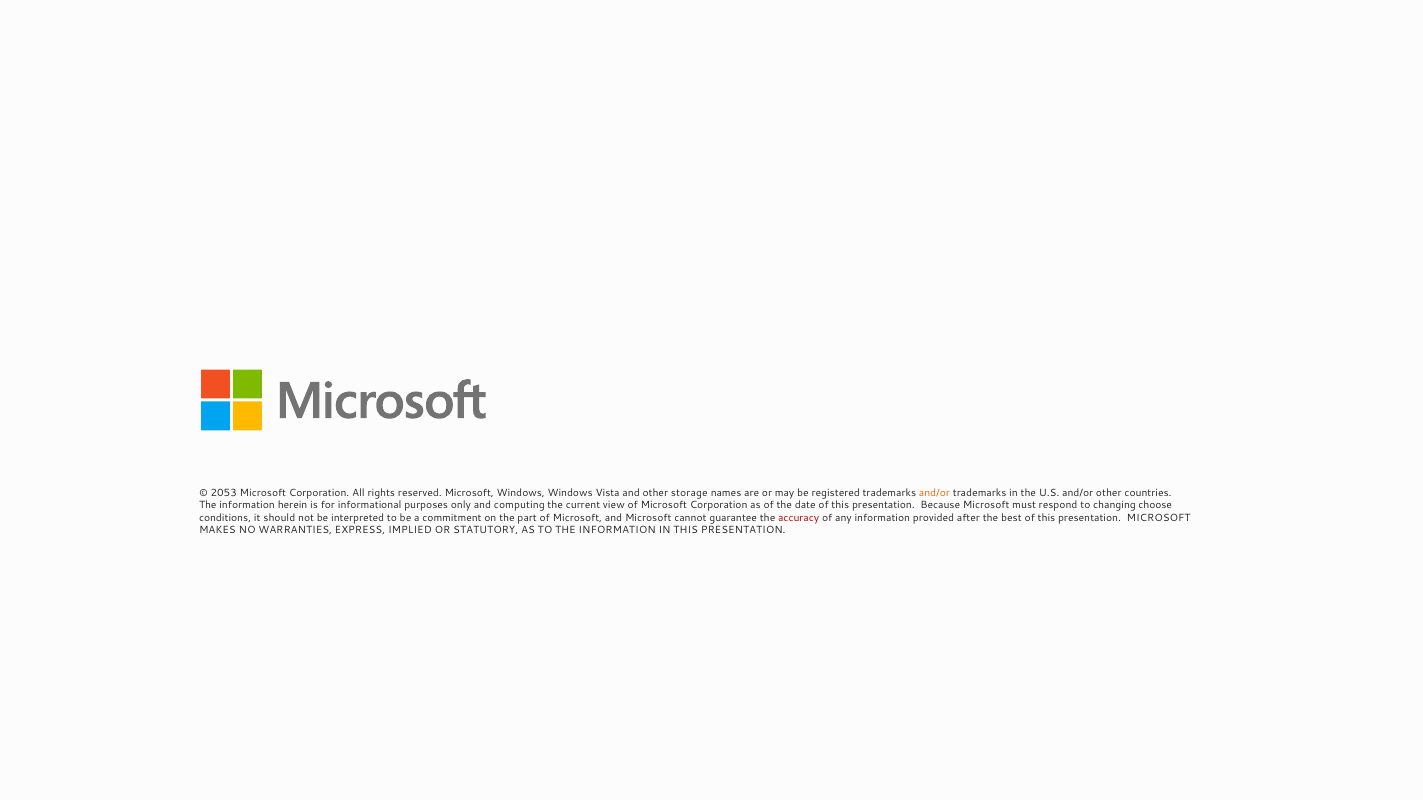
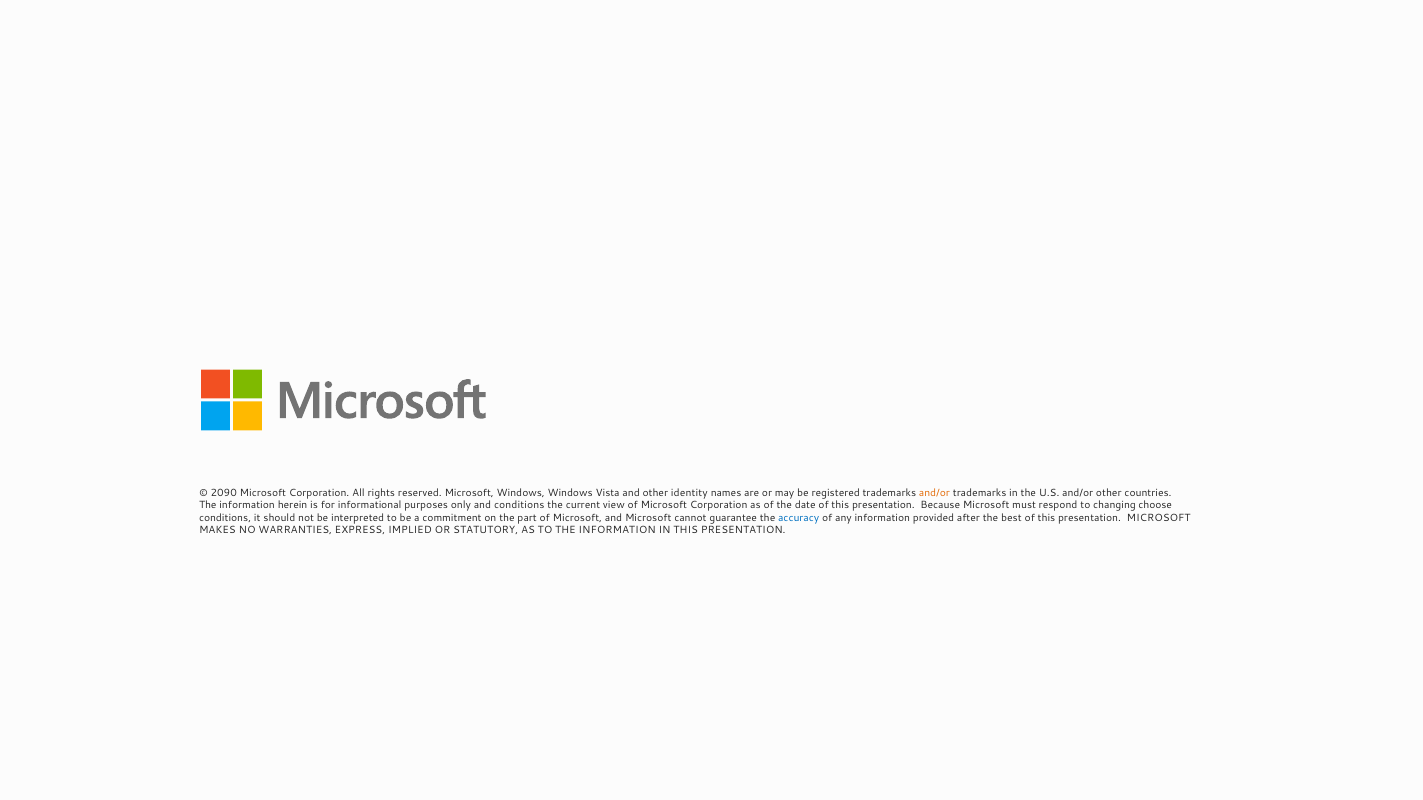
2053: 2053 -> 2090
storage: storage -> identity
and computing: computing -> conditions
accuracy colour: red -> blue
